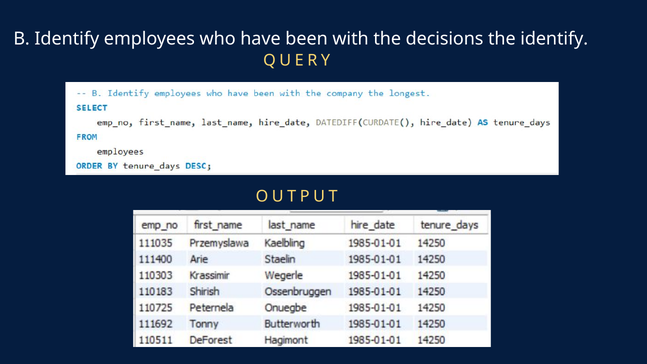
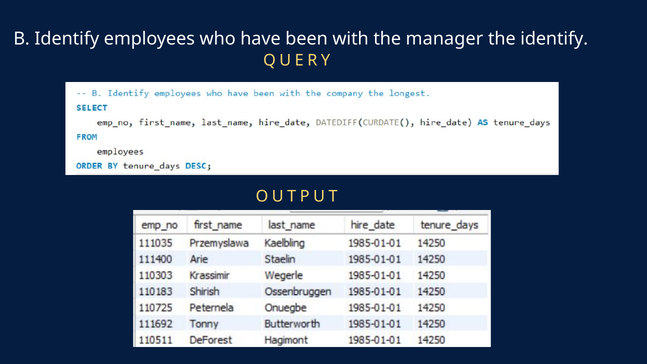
decisions: decisions -> manager
